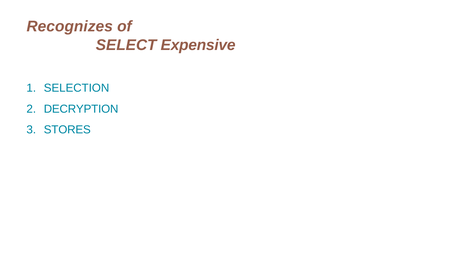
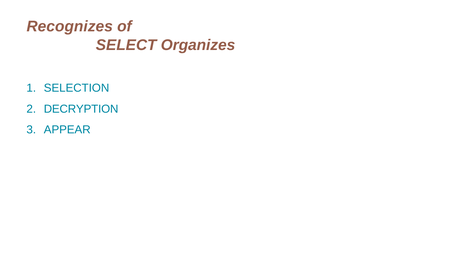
Expensive: Expensive -> Organizes
STORES: STORES -> APPEAR
